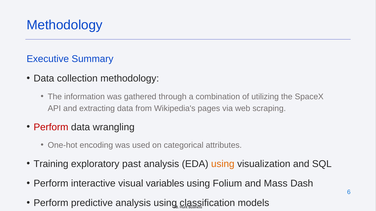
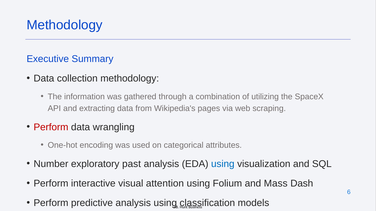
Training: Training -> Number
using at (223, 164) colour: orange -> blue
variables: variables -> attention
